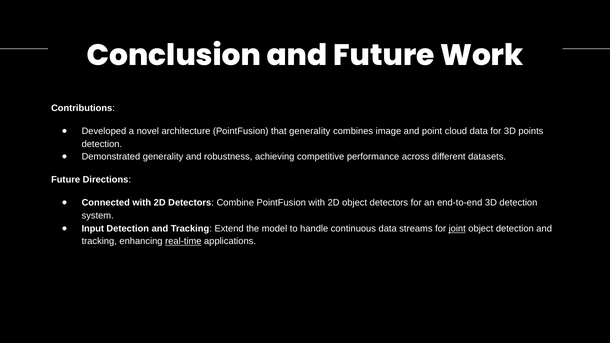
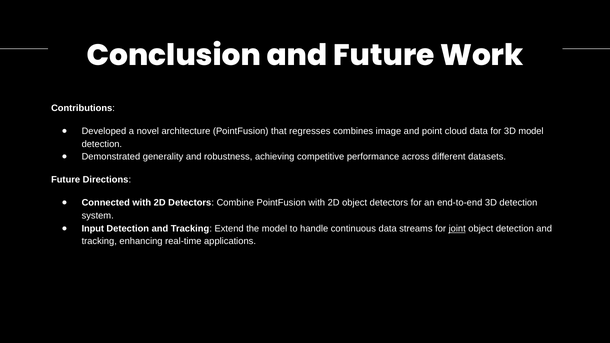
that generality: generality -> regresses
3D points: points -> model
real-time underline: present -> none
